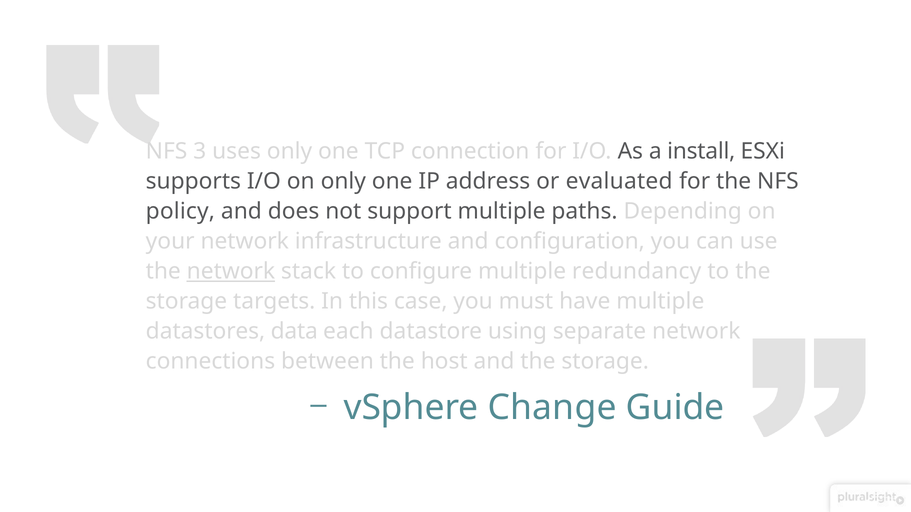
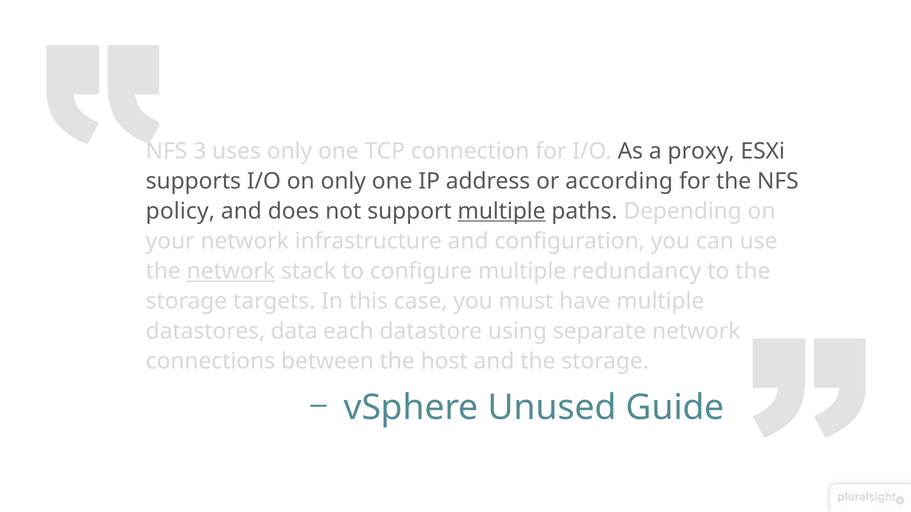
install: install -> proxy
evaluated: evaluated -> according
multiple at (502, 211) underline: none -> present
Change: Change -> Unused
